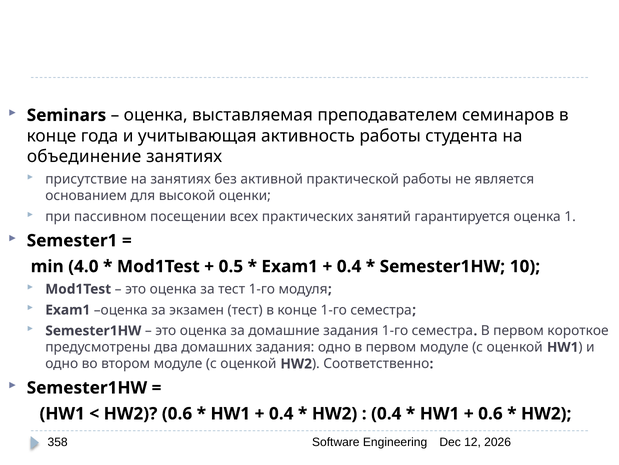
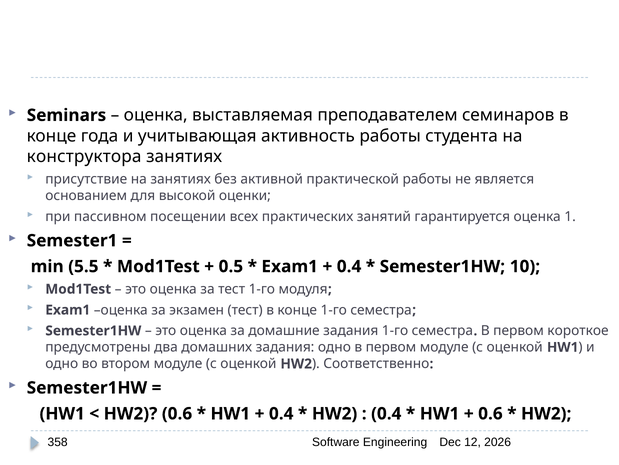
объединение: объединение -> конструктора
4.0: 4.0 -> 5.5
